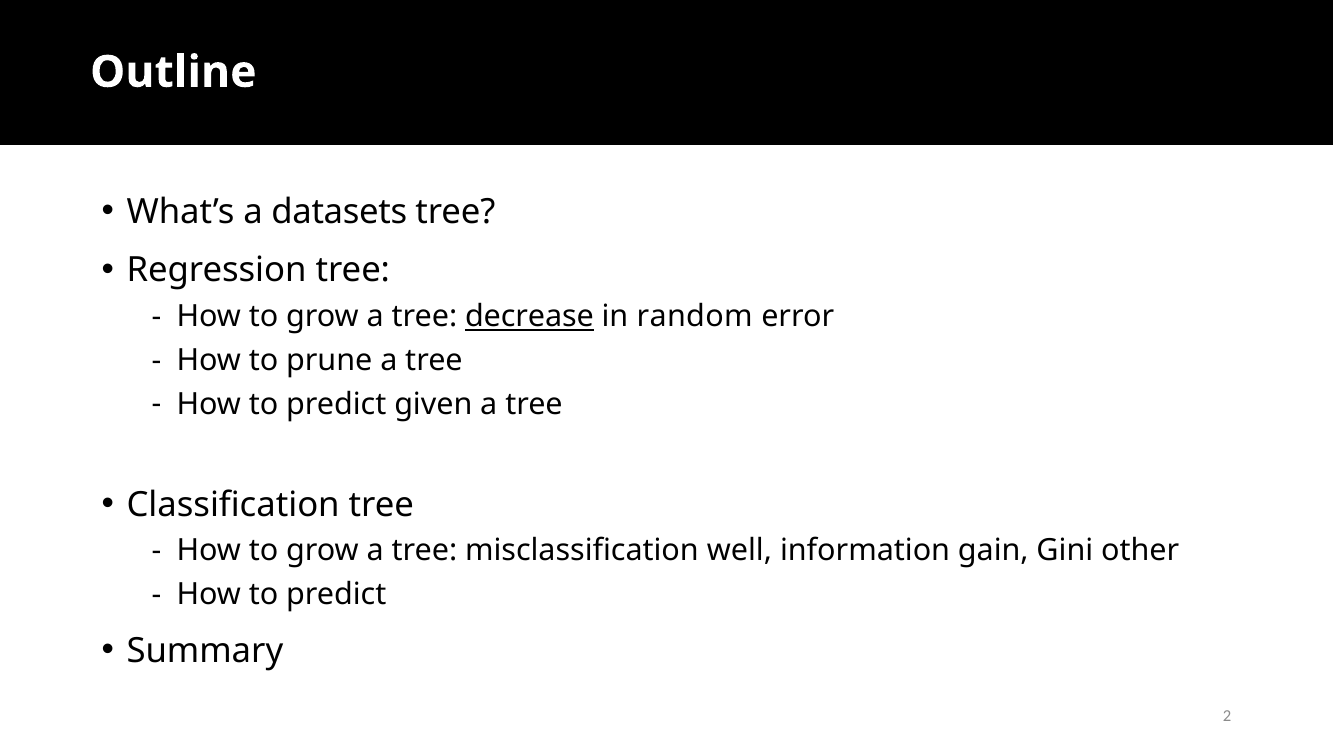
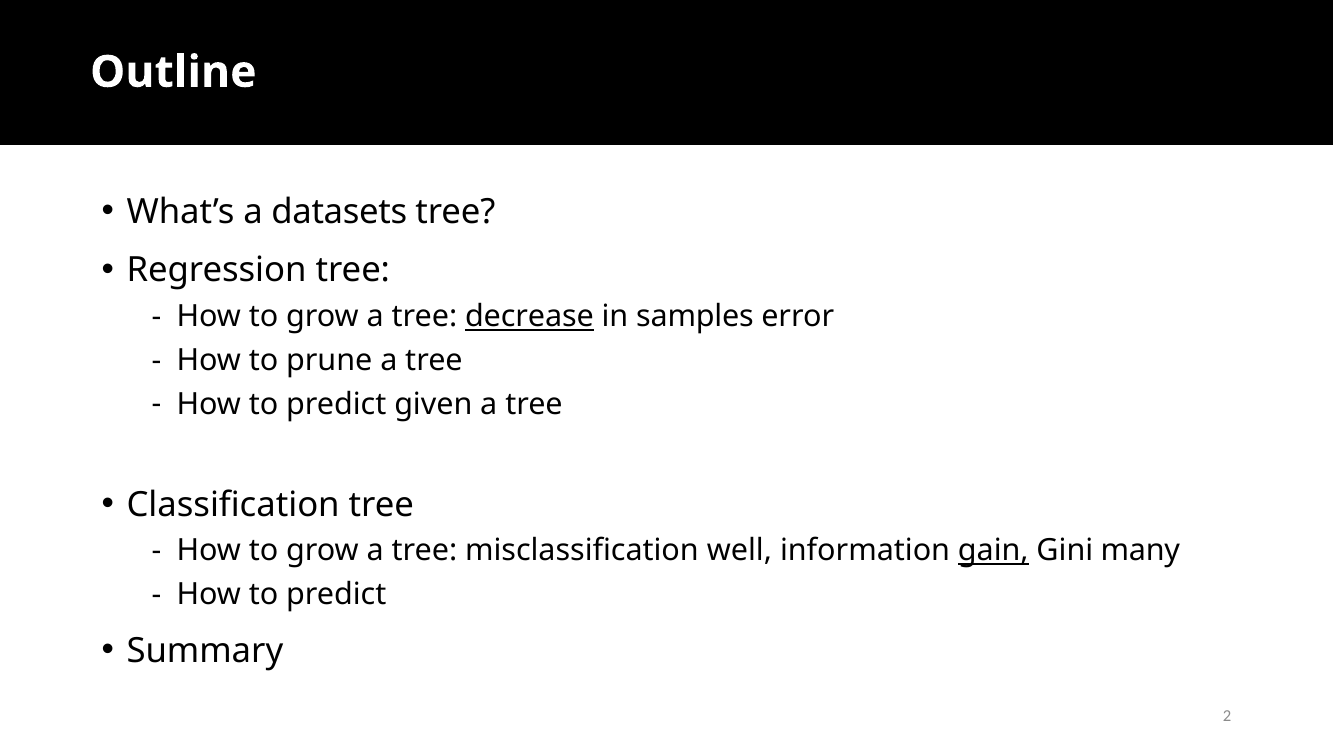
random: random -> samples
gain underline: none -> present
other: other -> many
